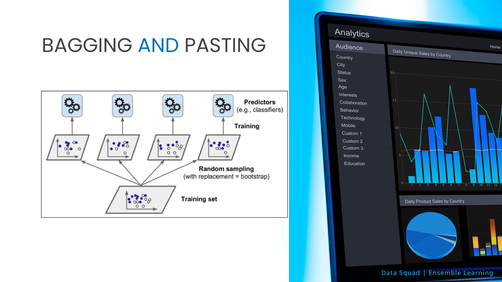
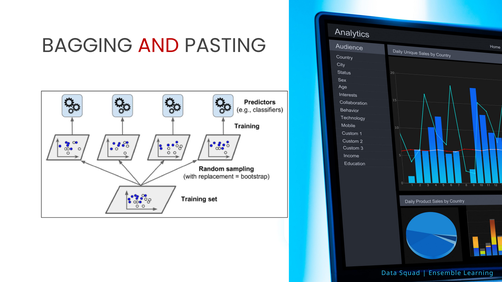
AND colour: blue -> red
